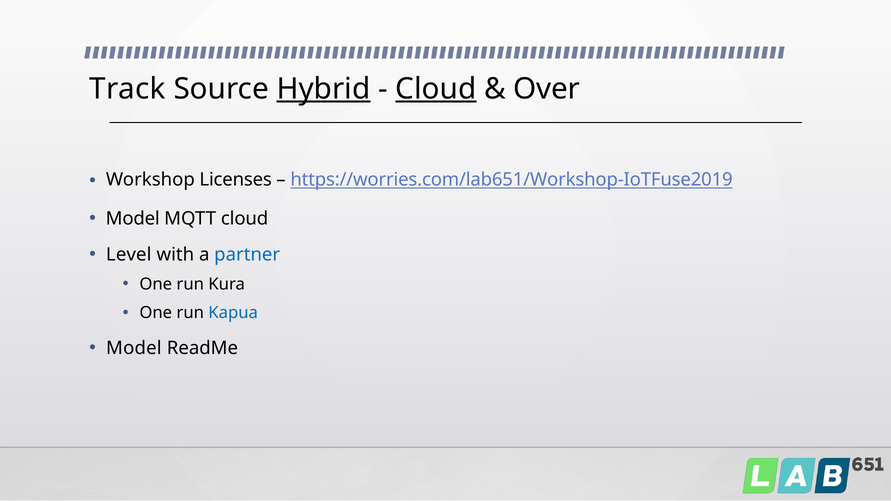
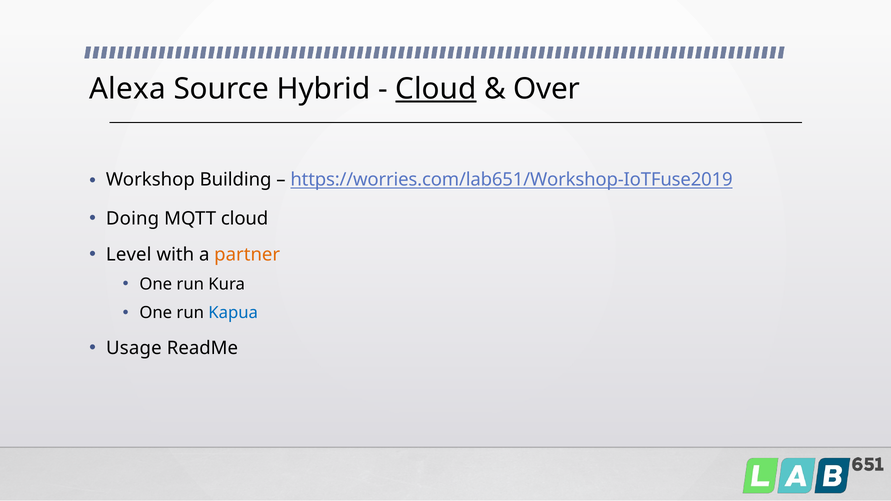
Track: Track -> Alexa
Hybrid underline: present -> none
Licenses: Licenses -> Building
Model at (133, 219): Model -> Doing
partner colour: blue -> orange
Model at (134, 348): Model -> Usage
